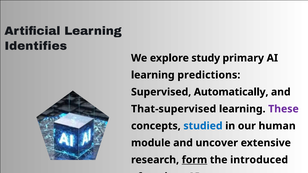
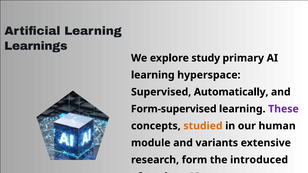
Identifies: Identifies -> Learnings
predictions: predictions -> hyperspace
That-supervised: That-supervised -> Form-supervised
studied colour: blue -> orange
uncover: uncover -> variants
form underline: present -> none
